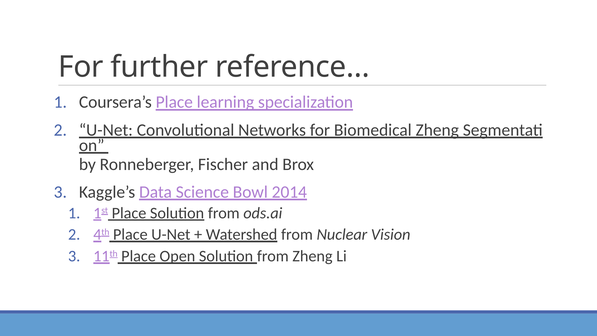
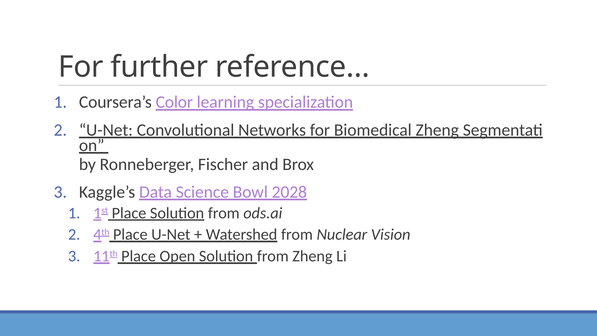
Coursera’s Place: Place -> Color
2014: 2014 -> 2028
